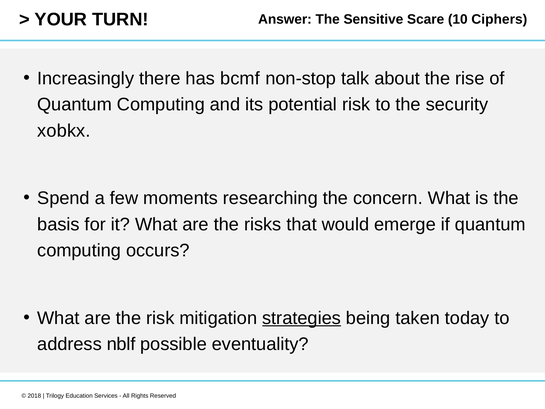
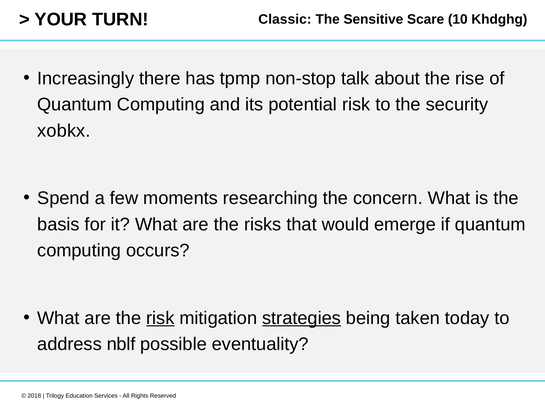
Answer: Answer -> Classic
Ciphers: Ciphers -> Khdghg
bcmf: bcmf -> tpmp
risk at (160, 318) underline: none -> present
